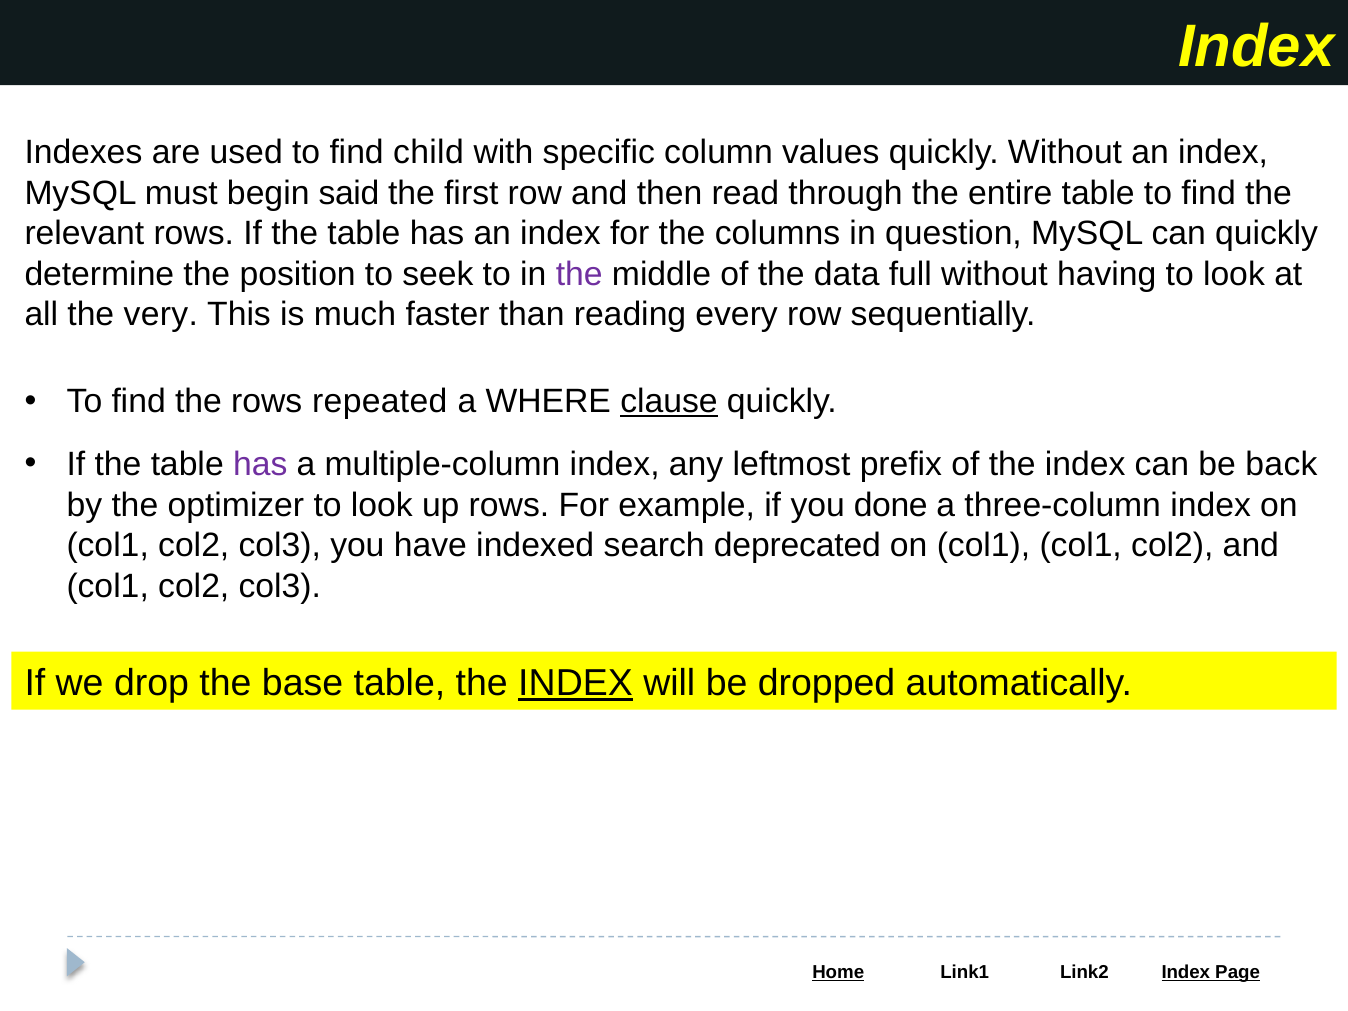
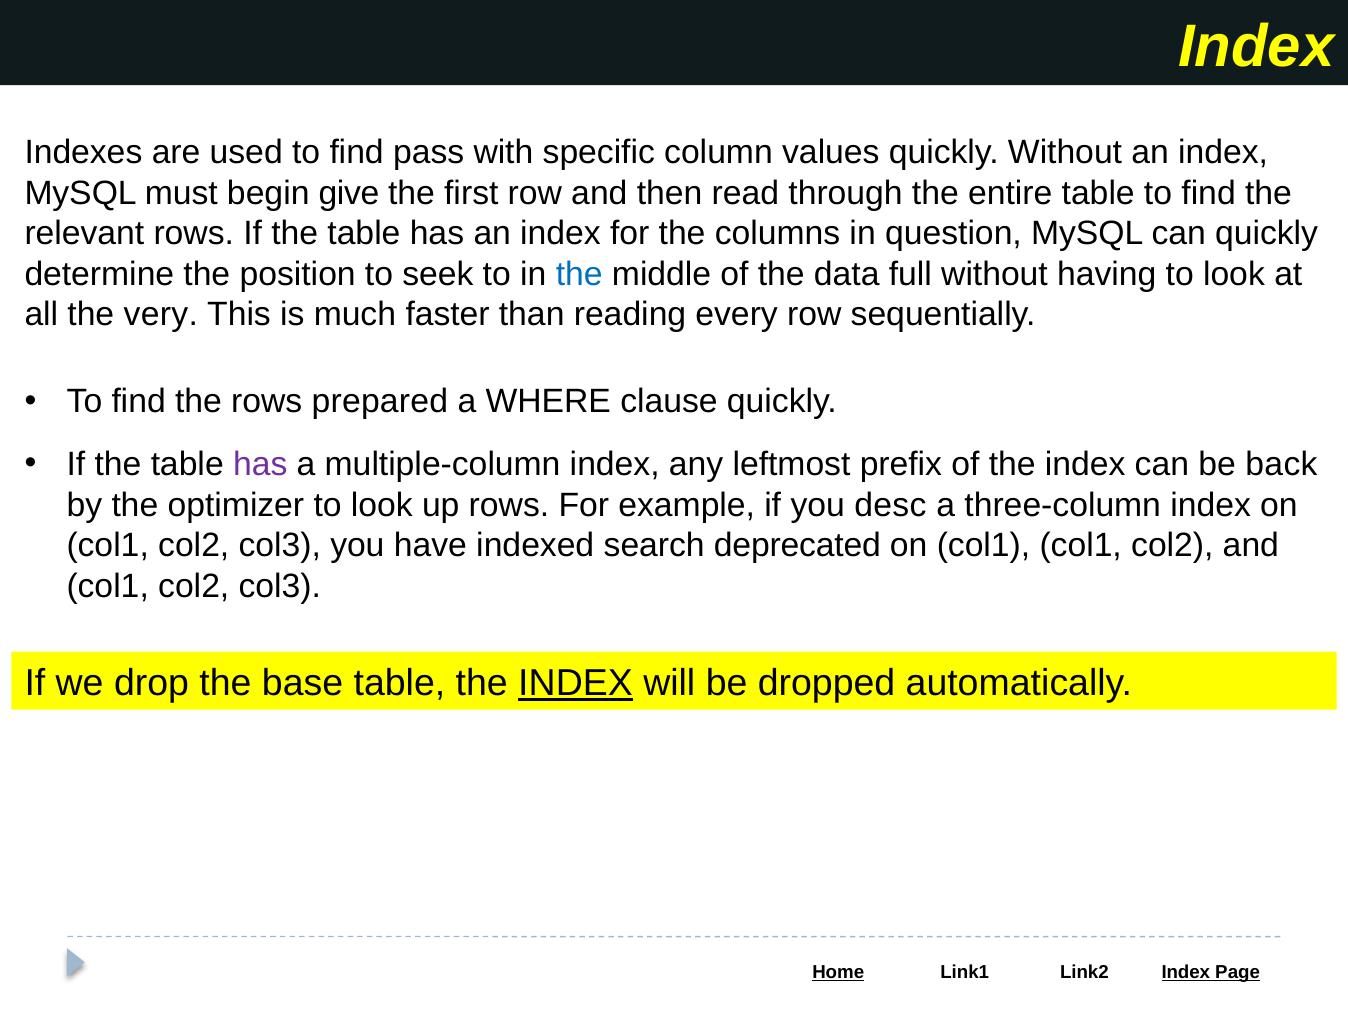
child: child -> pass
said: said -> give
the at (579, 274) colour: purple -> blue
repeated: repeated -> prepared
clause underline: present -> none
done: done -> desc
